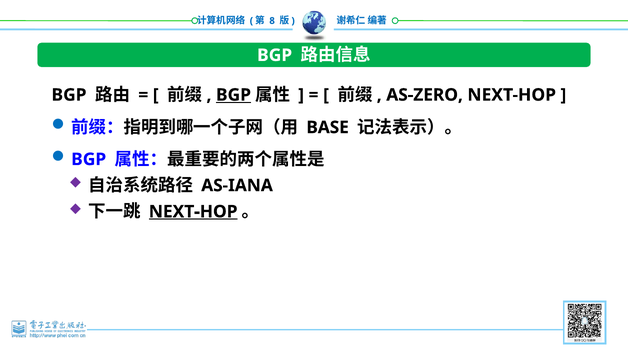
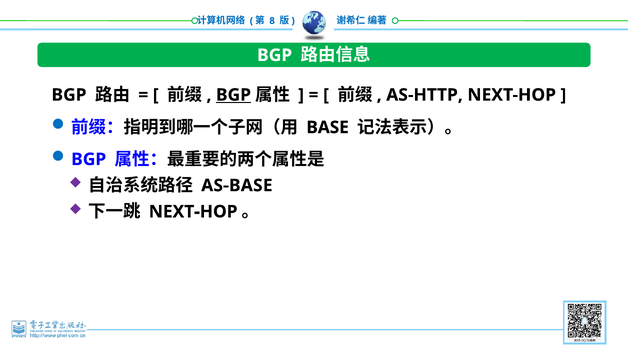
AS-ZERO: AS-ZERO -> AS-HTTP
AS-IANA: AS-IANA -> AS-BASE
NEXT-HOP at (193, 212) underline: present -> none
